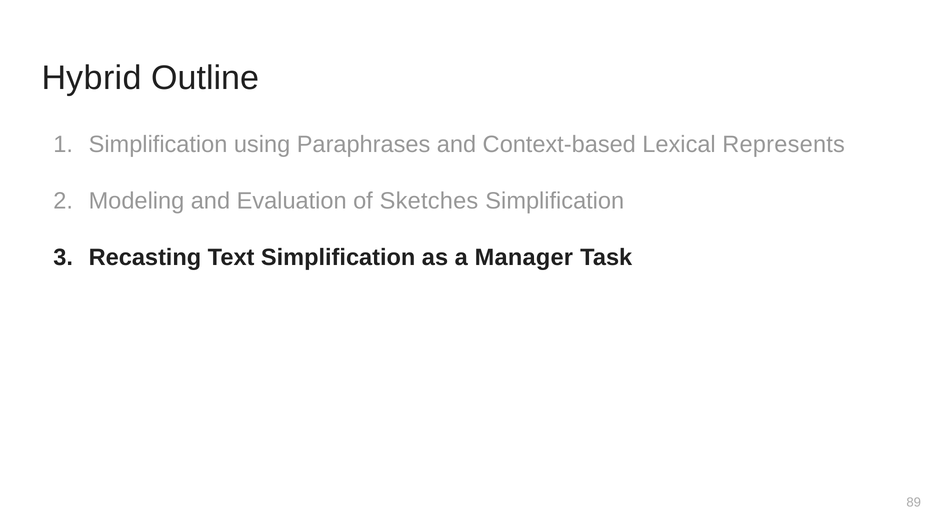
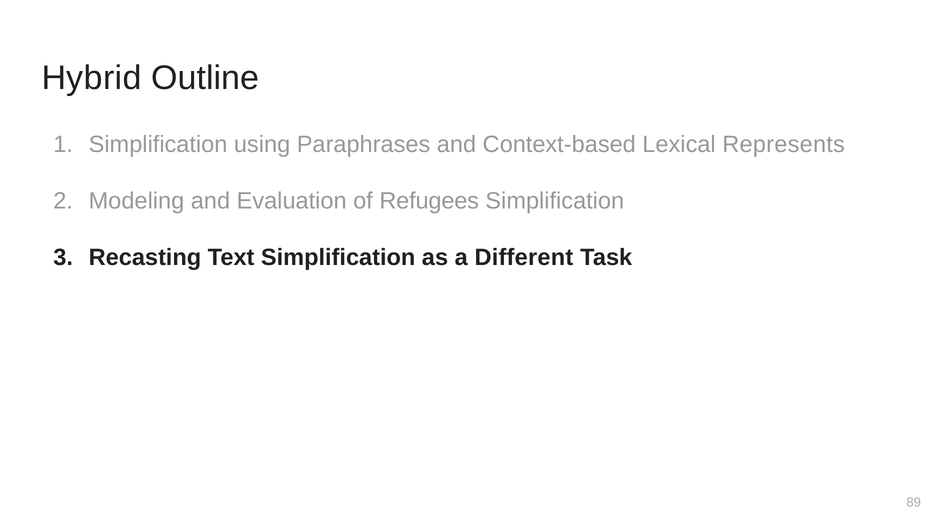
Sketches: Sketches -> Refugees
Manager: Manager -> Different
